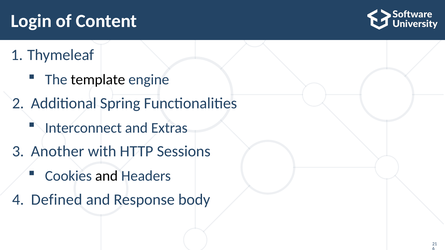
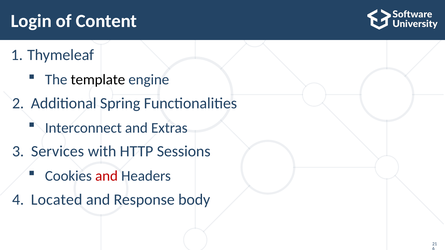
Another: Another -> Services
and at (107, 176) colour: black -> red
Defined: Defined -> Located
